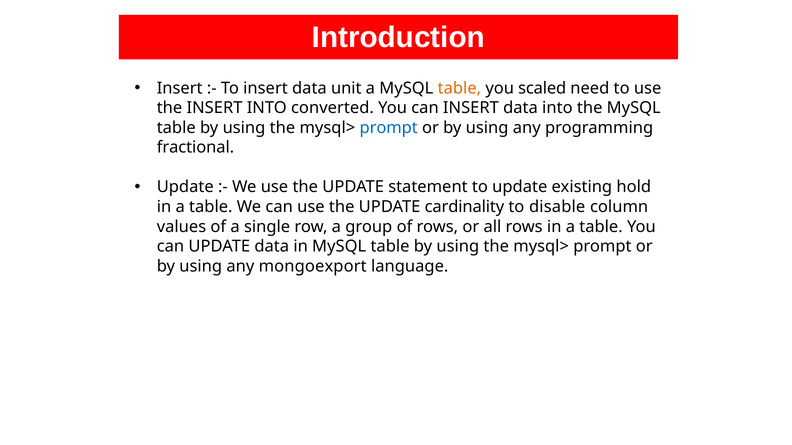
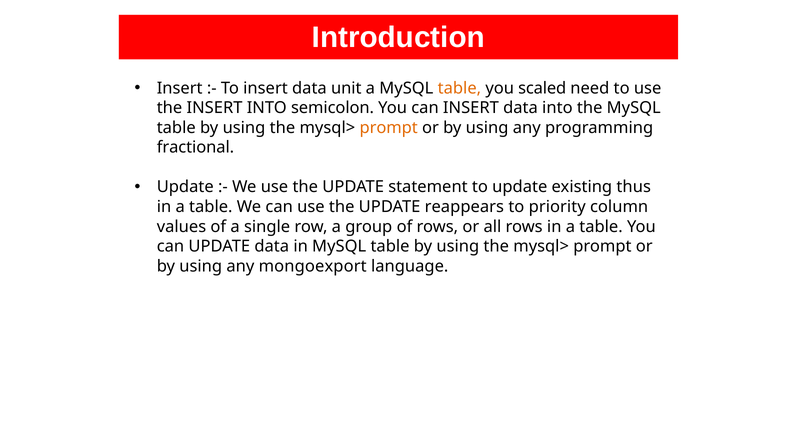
converted: converted -> semicolon
prompt at (389, 128) colour: blue -> orange
hold: hold -> thus
cardinality: cardinality -> reappears
disable: disable -> priority
